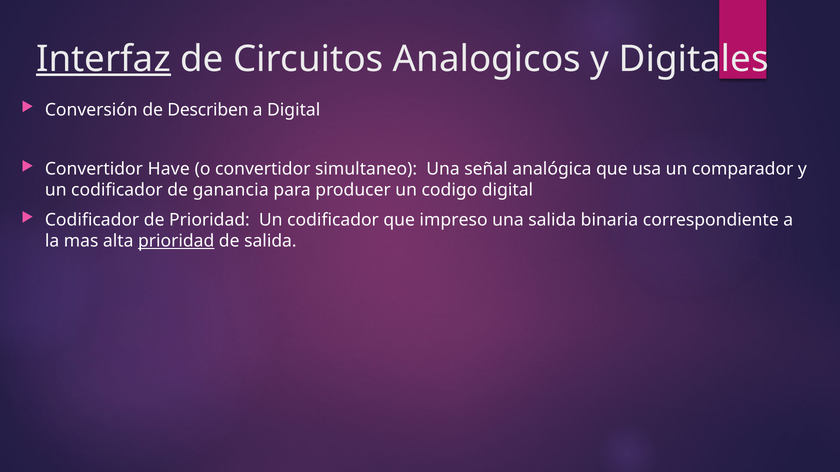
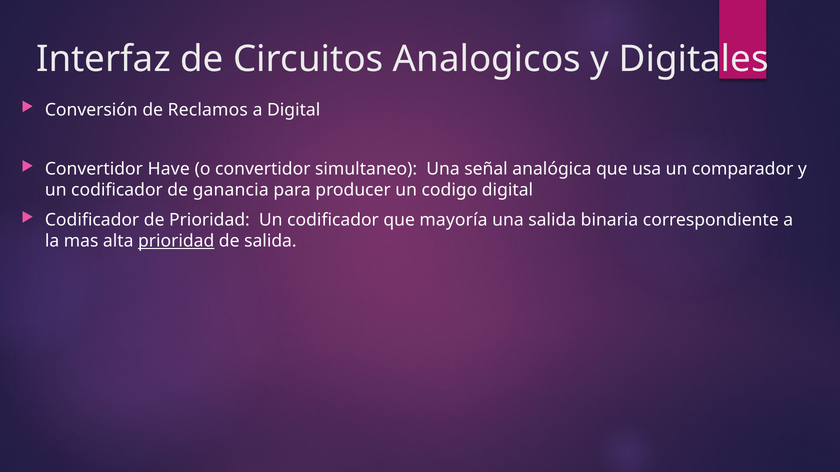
Interfaz underline: present -> none
Describen: Describen -> Reclamos
impreso: impreso -> mayoría
